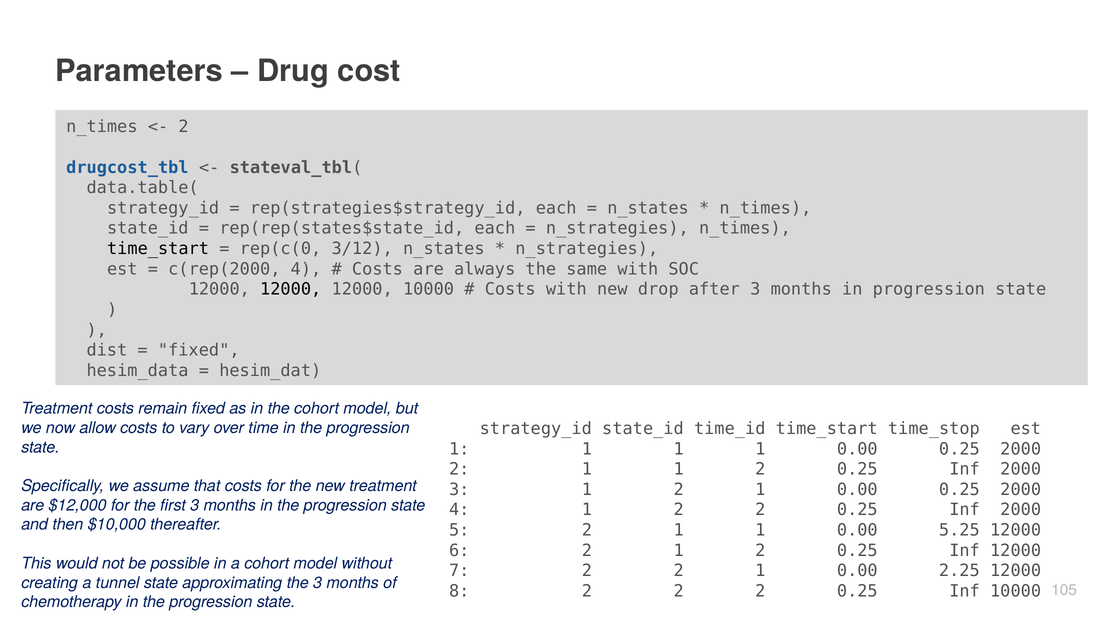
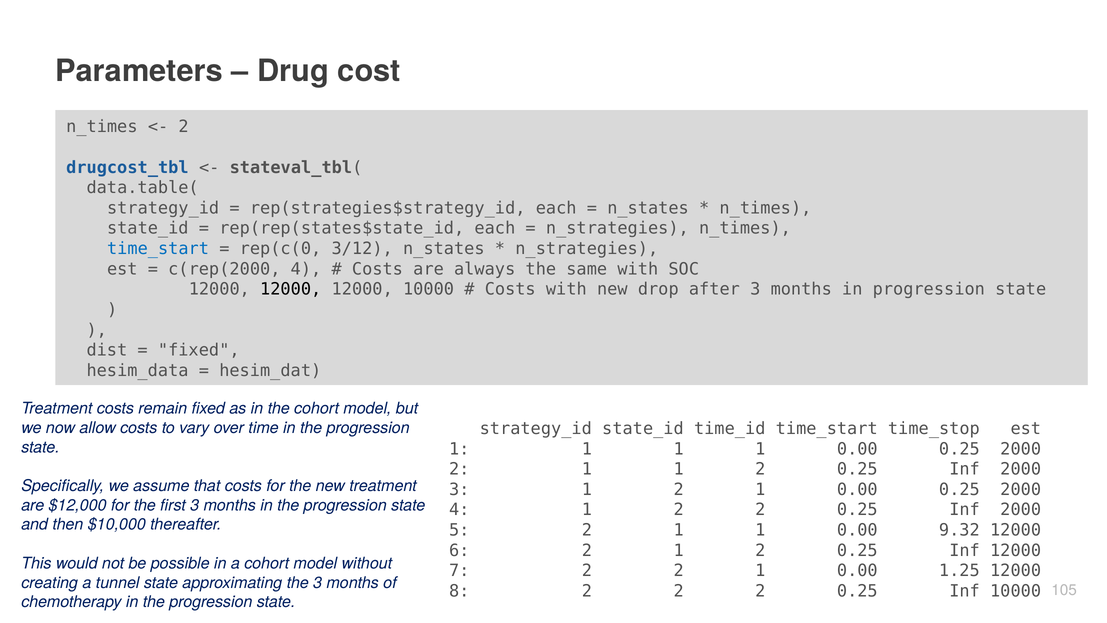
time_start at (158, 249) colour: black -> blue
5.25: 5.25 -> 9.32
2.25: 2.25 -> 1.25
